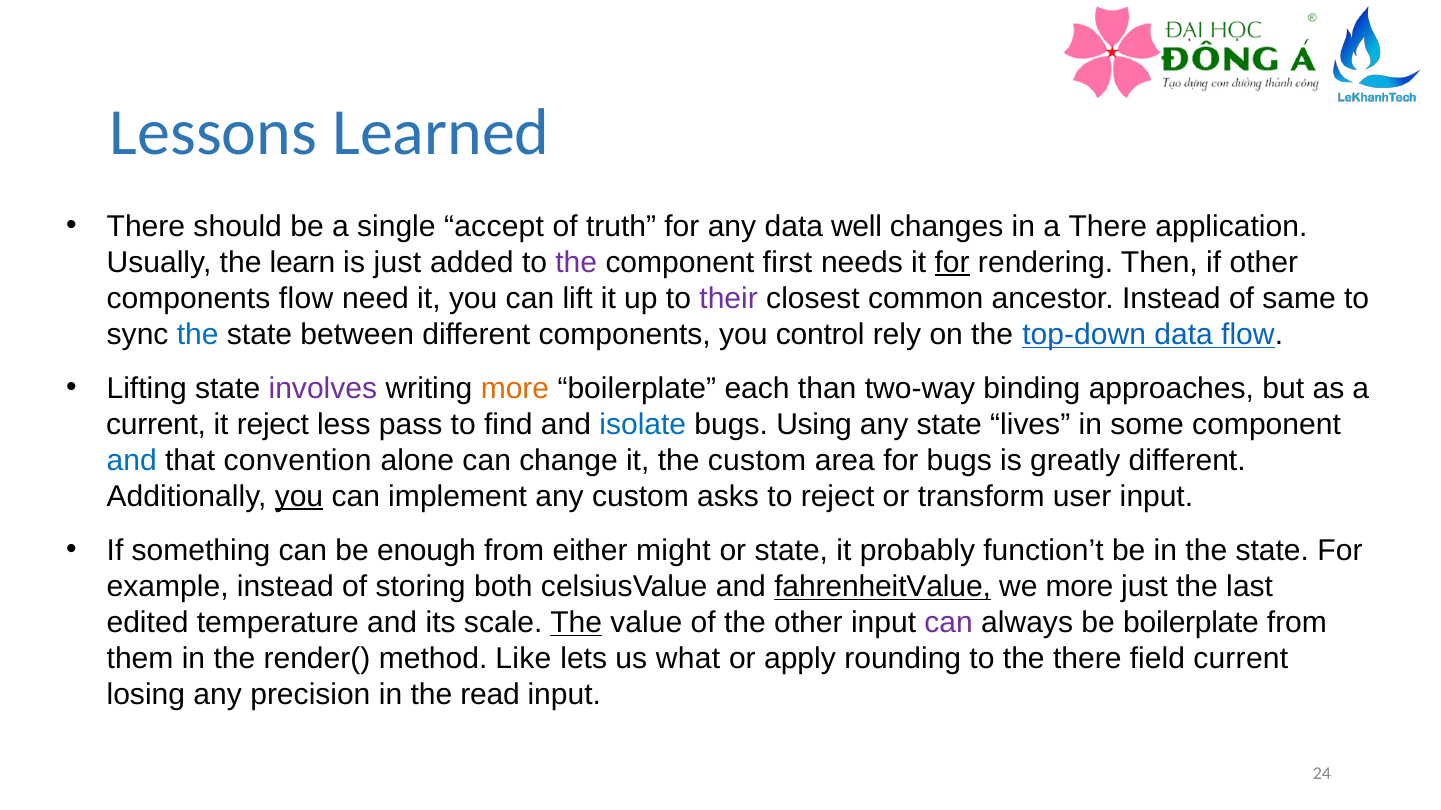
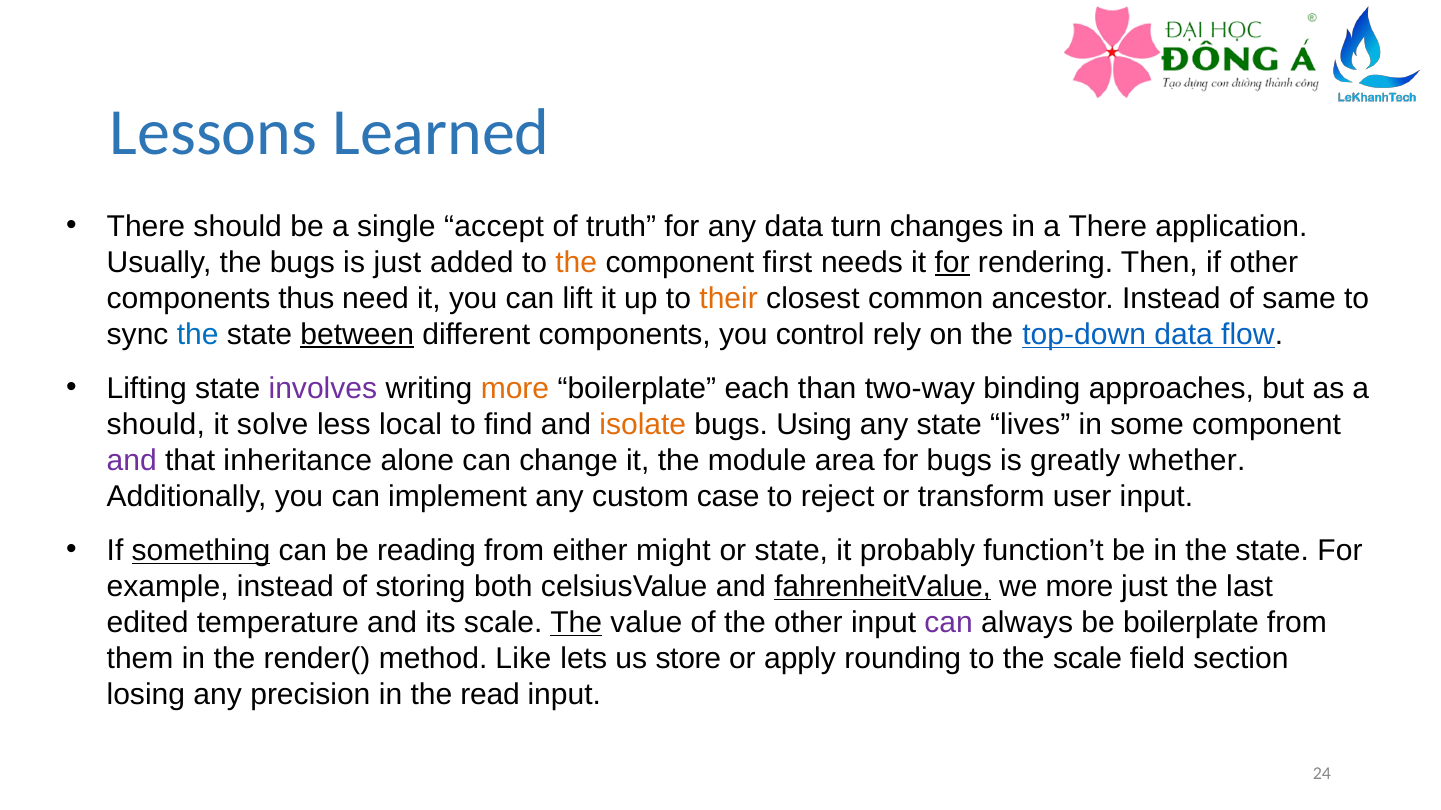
well: well -> turn
the learn: learn -> bugs
the at (576, 263) colour: purple -> orange
components flow: flow -> thus
their colour: purple -> orange
between underline: none -> present
current at (156, 425): current -> should
it reject: reject -> solve
pass: pass -> local
isolate colour: blue -> orange
and at (132, 461) colour: blue -> purple
convention: convention -> inheritance
the custom: custom -> module
greatly different: different -> whether
you at (299, 497) underline: present -> none
asks: asks -> case
something underline: none -> present
enough: enough -> reading
what: what -> store
the there: there -> scale
field current: current -> section
